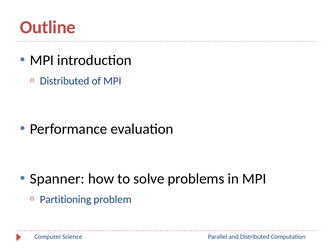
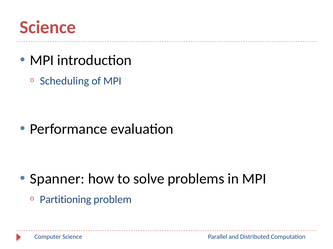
Outline at (48, 27): Outline -> Science
Distributed at (65, 81): Distributed -> Scheduling
